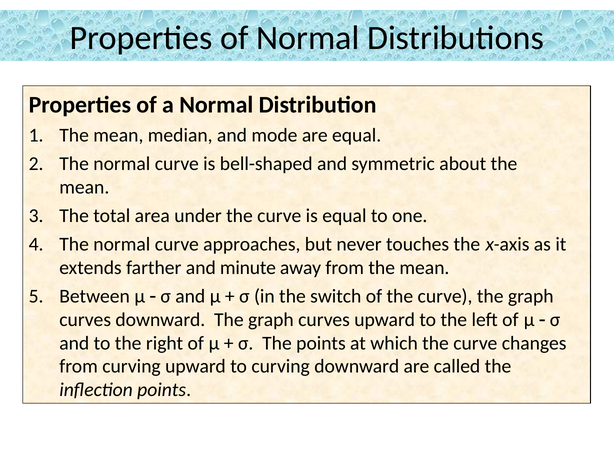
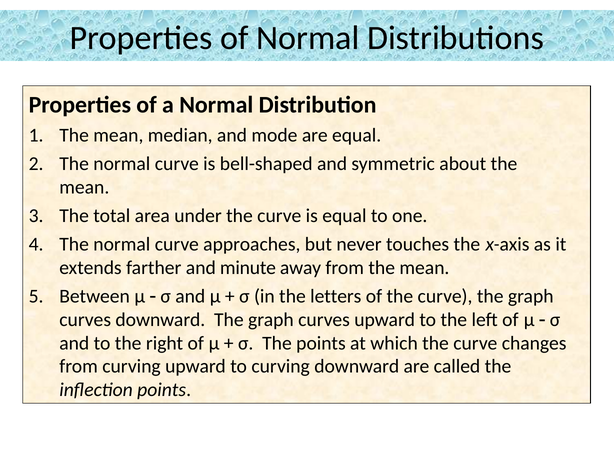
switch: switch -> letters
